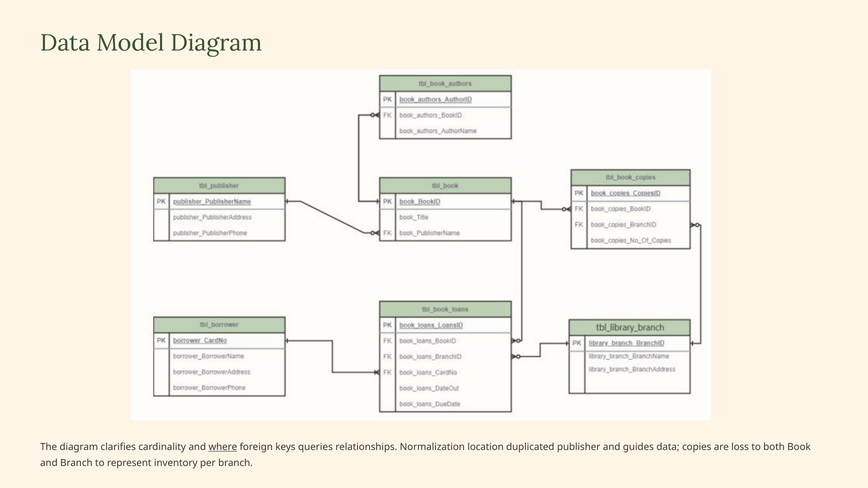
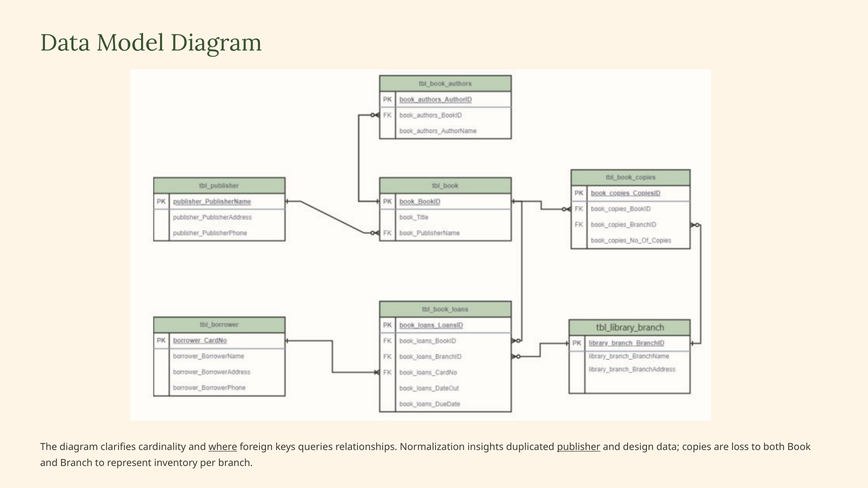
location: location -> insights
publisher underline: none -> present
guides: guides -> design
